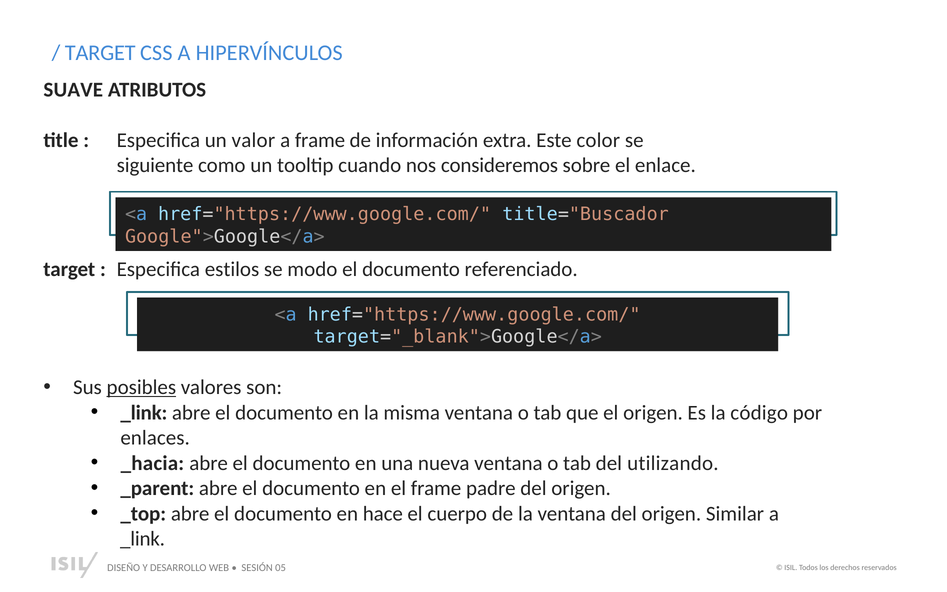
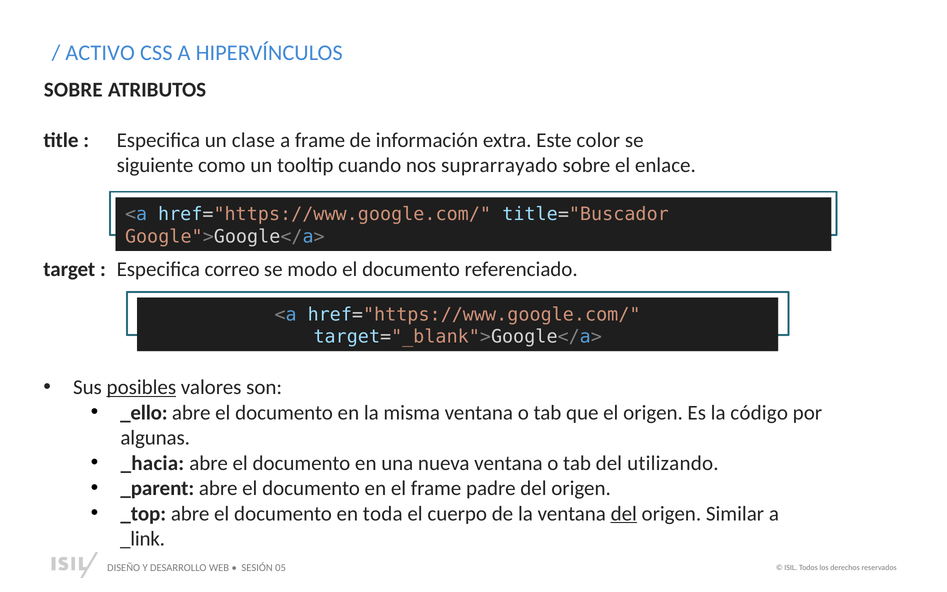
TARGET at (100, 53): TARGET -> ACTIVO
SUAVE at (73, 90): SUAVE -> SOBRE
valor: valor -> clase
consideremos: consideremos -> suprarrayado
estilos: estilos -> correo
_link at (144, 413): _link -> _ello
enlaces: enlaces -> algunas
hace: hace -> toda
del at (624, 513) underline: none -> present
